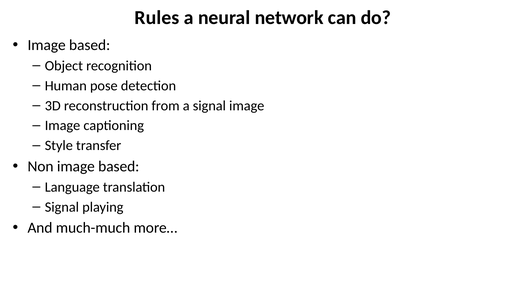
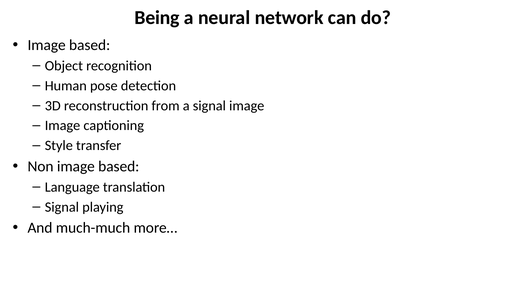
Rules: Rules -> Being
